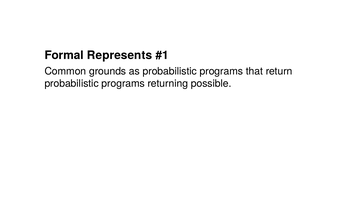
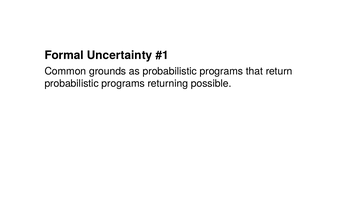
Represents: Represents -> Uncertainty
